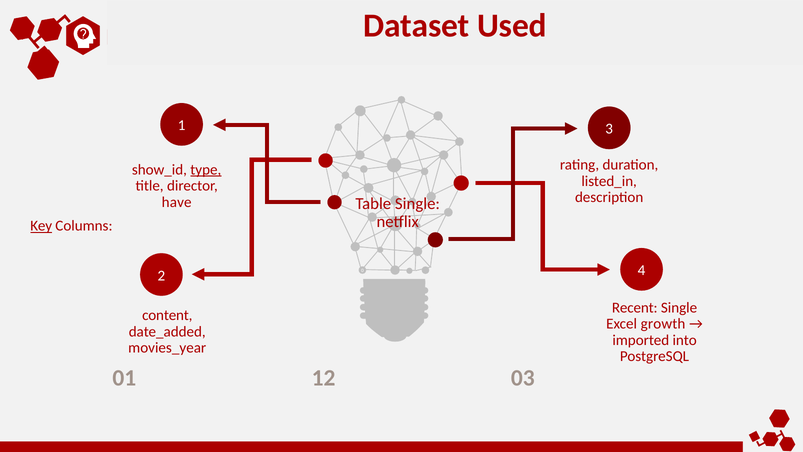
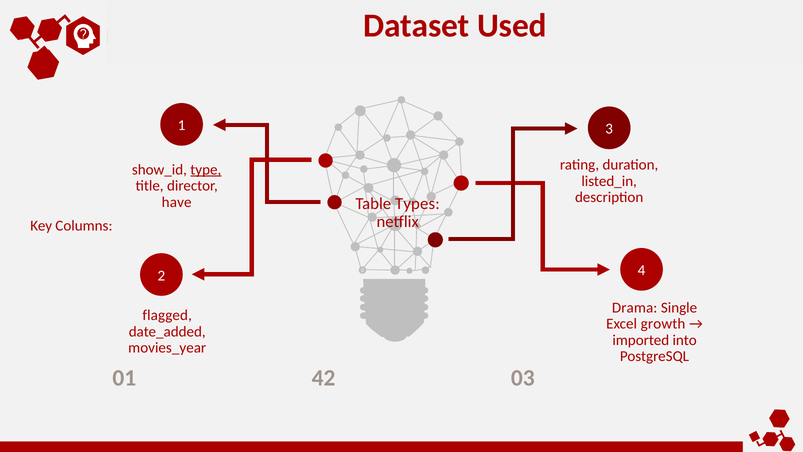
Table Single: Single -> Types
Key underline: present -> none
Recent: Recent -> Drama
content: content -> flagged
12: 12 -> 42
